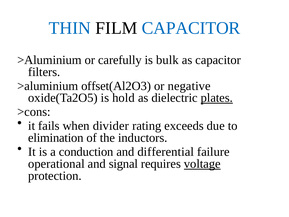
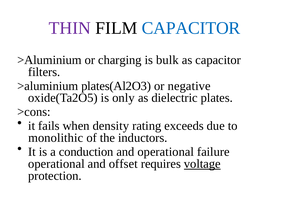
THIN colour: blue -> purple
carefully: carefully -> charging
offset(Al2O3: offset(Al2O3 -> plates(Al2O3
hold: hold -> only
plates underline: present -> none
divider: divider -> density
elimination: elimination -> monolithic
and differential: differential -> operational
signal: signal -> offset
